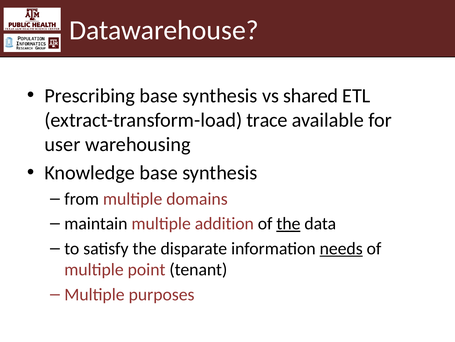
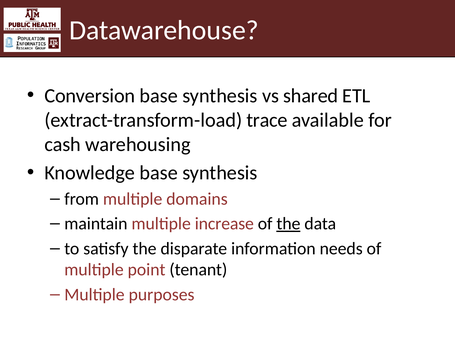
Prescribing: Prescribing -> Conversion
user: user -> cash
addition: addition -> increase
needs underline: present -> none
